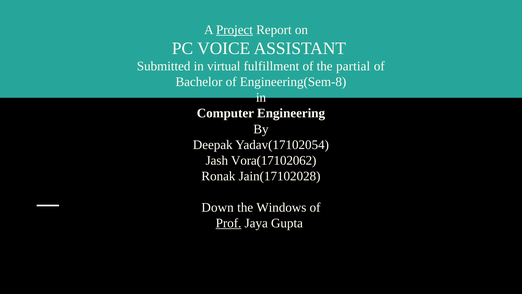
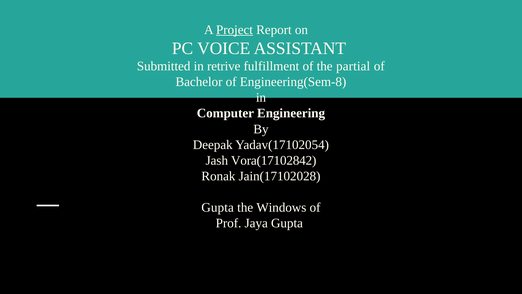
virtual: virtual -> retrive
Vora(17102062: Vora(17102062 -> Vora(17102842
Down at (218, 207): Down -> Gupta
Prof underline: present -> none
